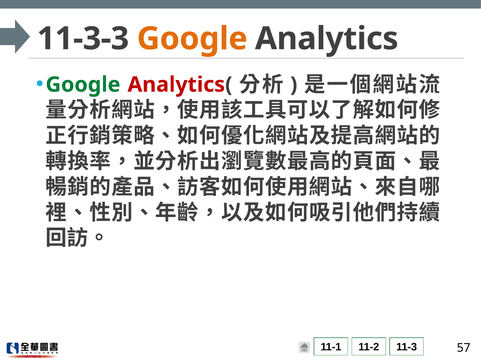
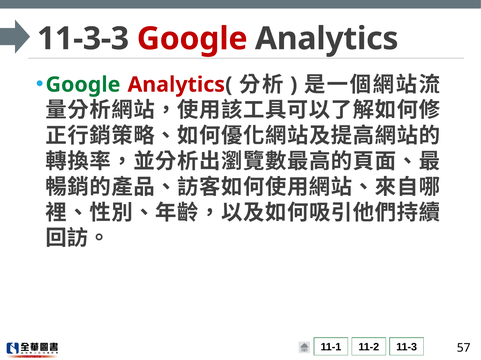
Google at (192, 39) colour: orange -> red
